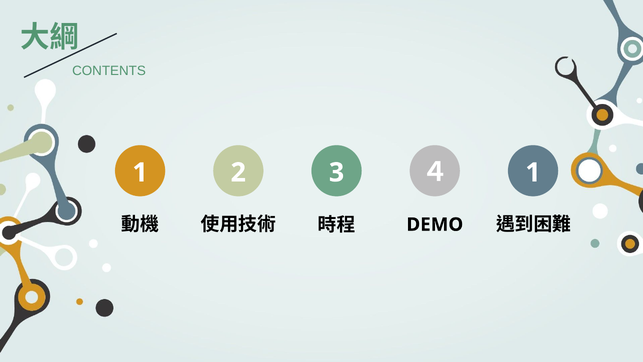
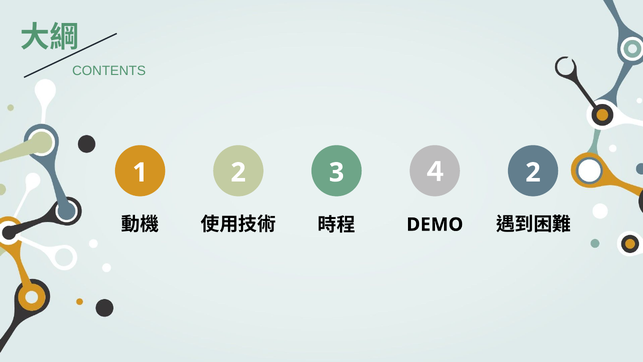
3 1: 1 -> 2
